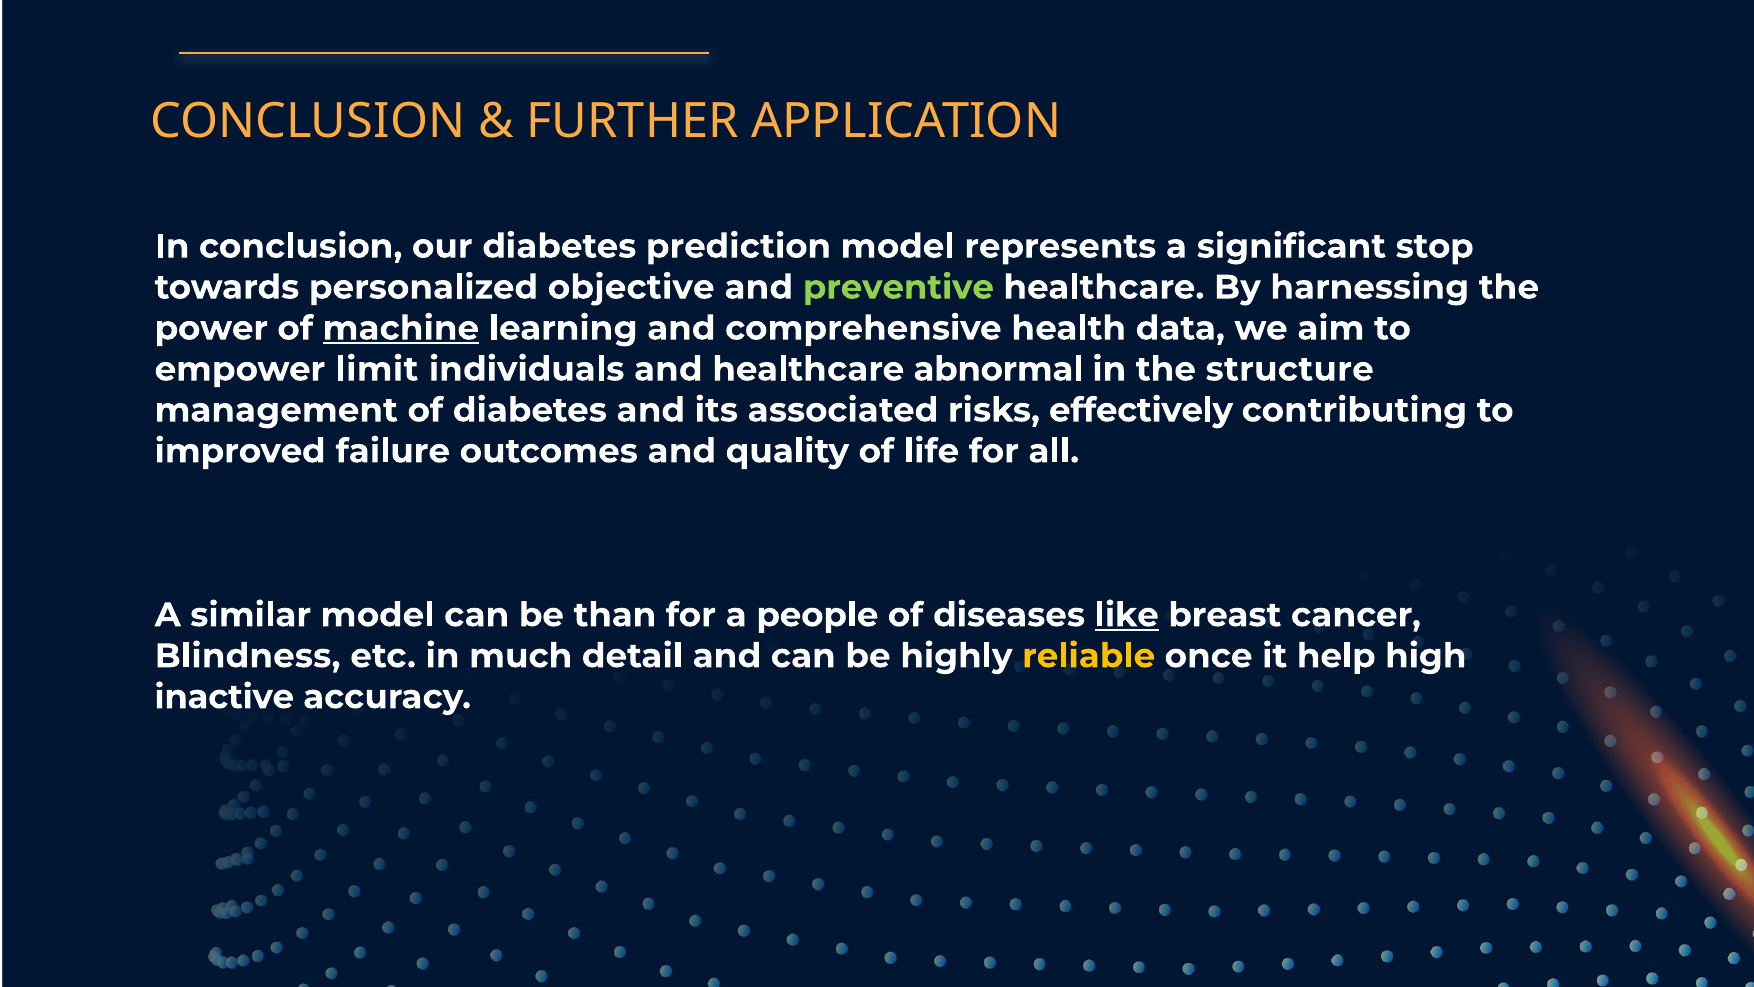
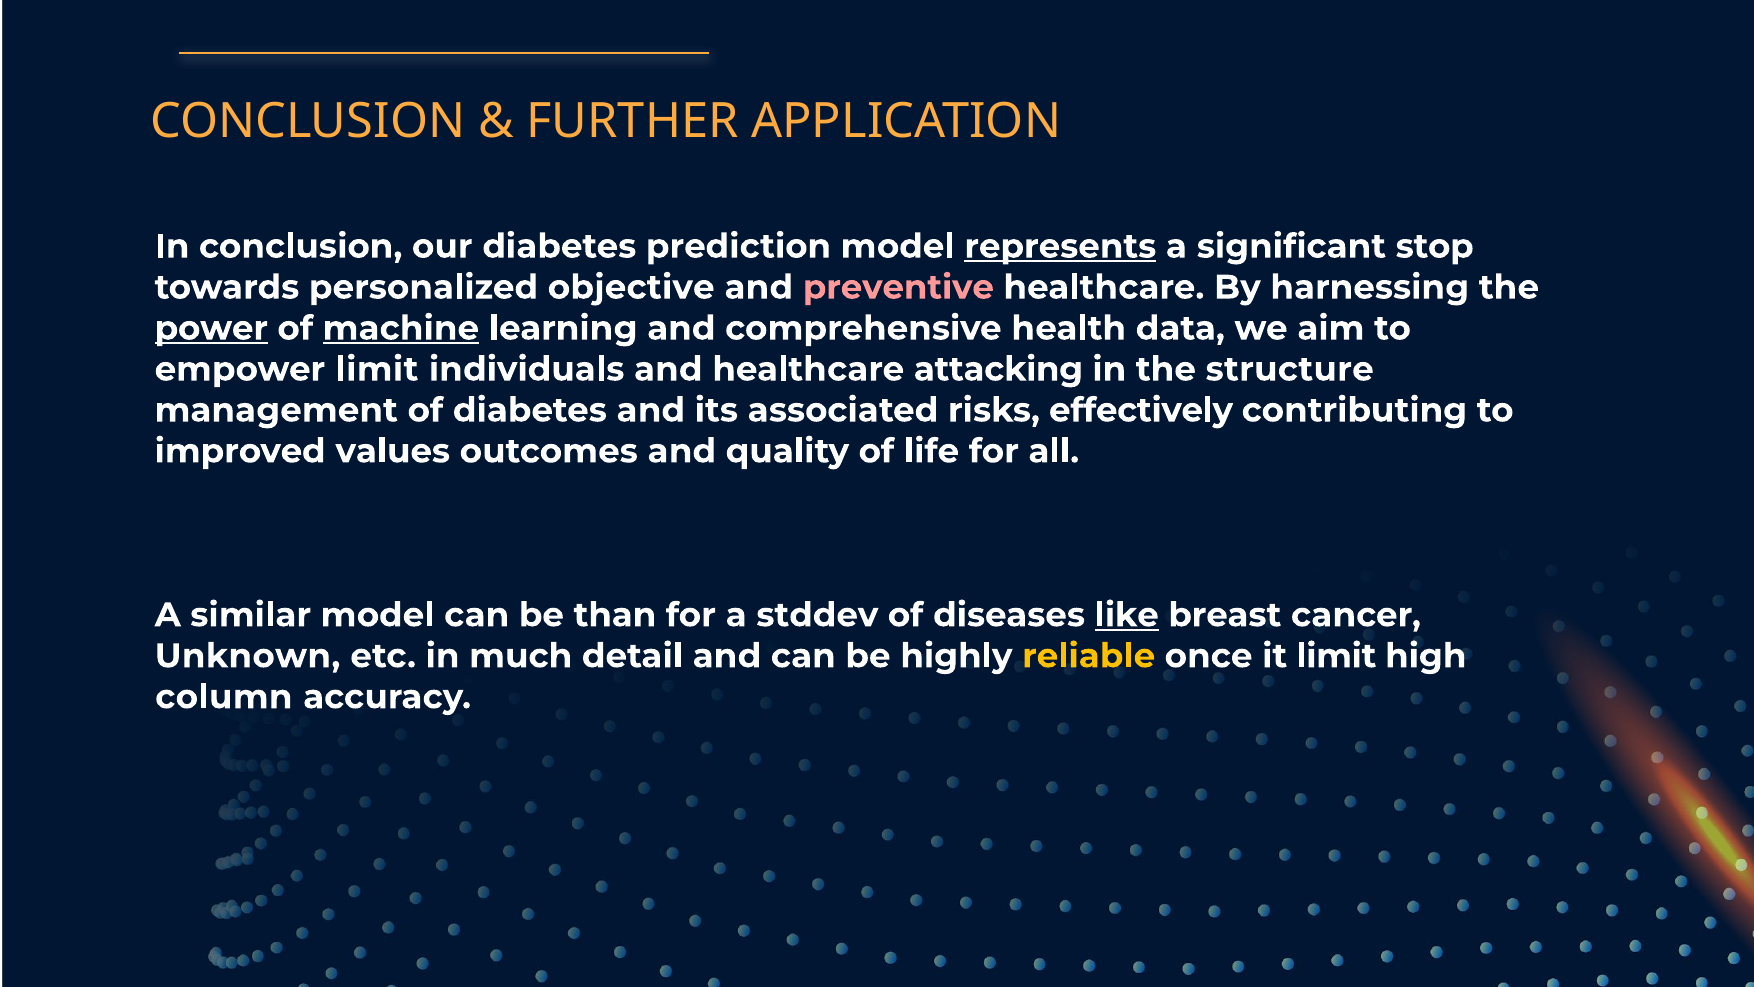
represents underline: none -> present
preventive colour: light green -> pink
power underline: none -> present
abnormal: abnormal -> attacking
failure: failure -> values
people: people -> stddev
Blindness: Blindness -> Unknown
it help: help -> limit
inactive: inactive -> column
